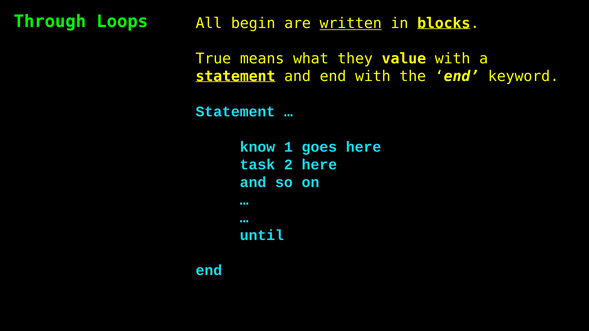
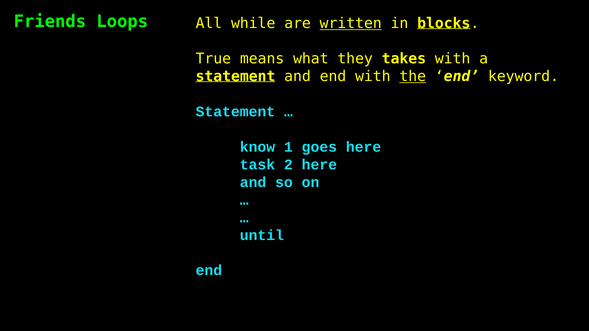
Through: Through -> Friends
begin: begin -> while
value: value -> takes
the underline: none -> present
